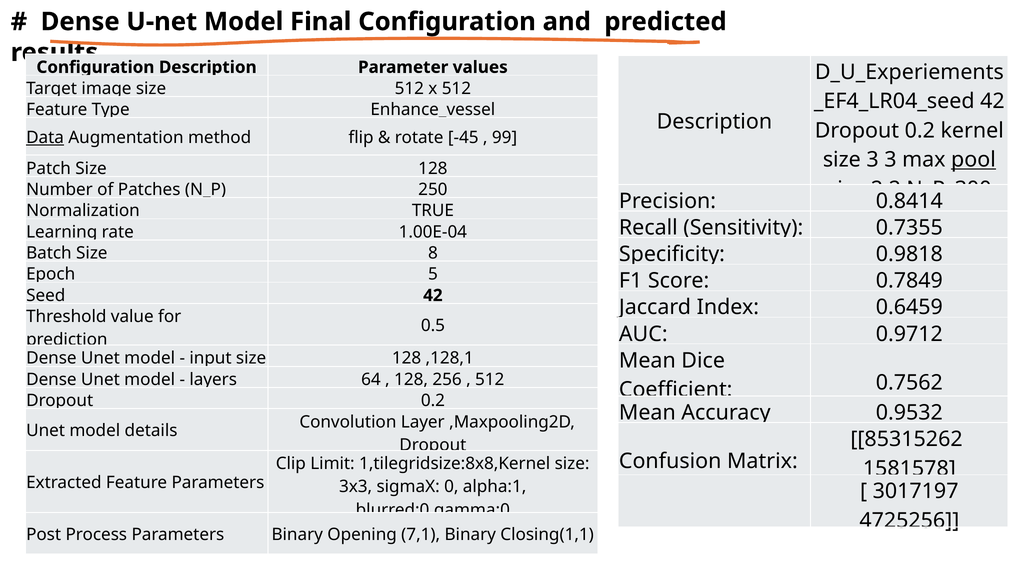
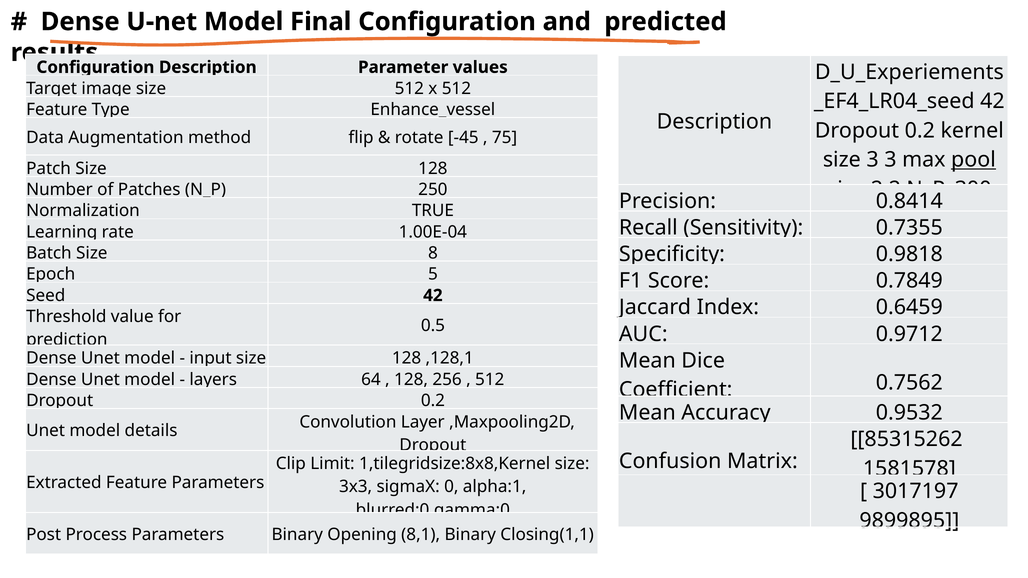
Data underline: present -> none
99: 99 -> 75
4725256: 4725256 -> 9899895
7,1: 7,1 -> 8,1
